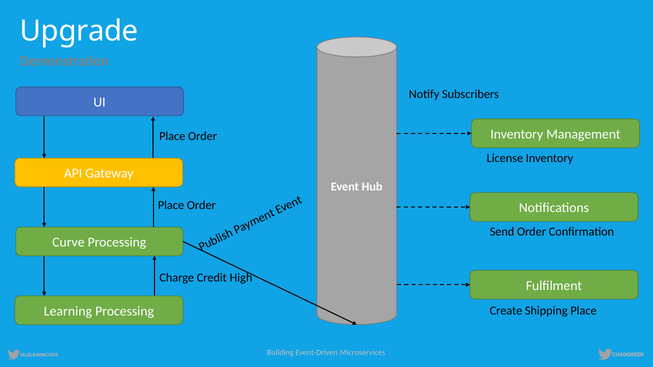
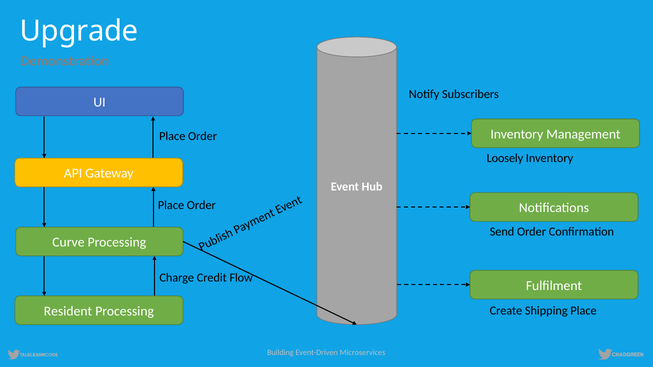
License: License -> Loosely
High: High -> Flow
Learning: Learning -> Resident
